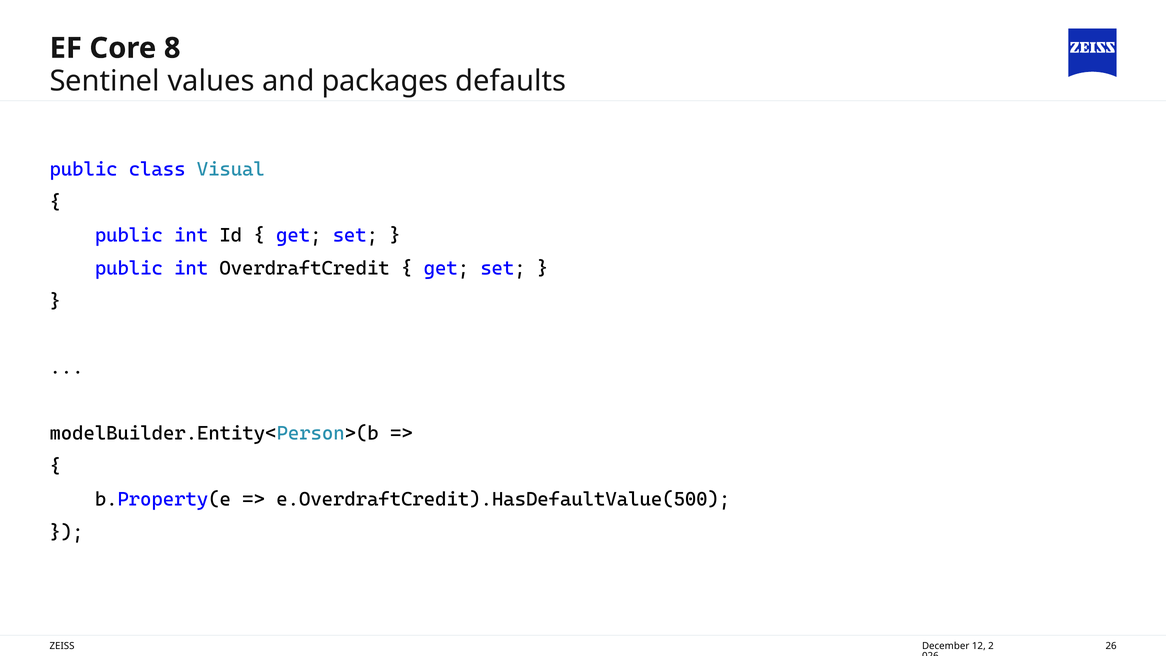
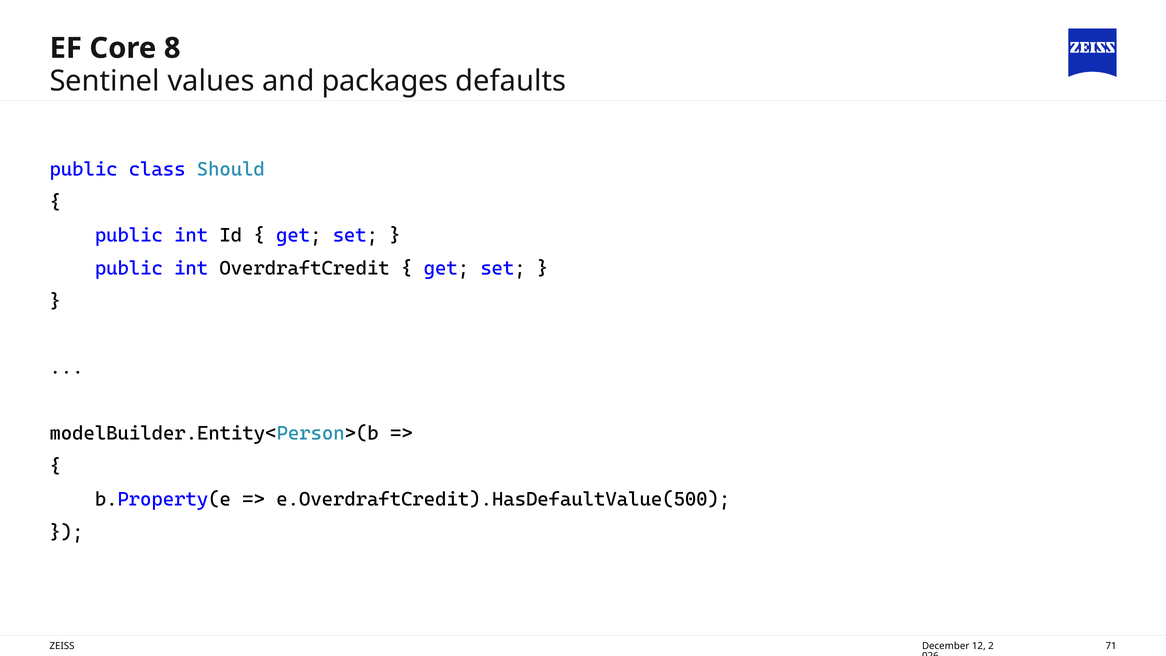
Visual: Visual -> Should
26: 26 -> 71
